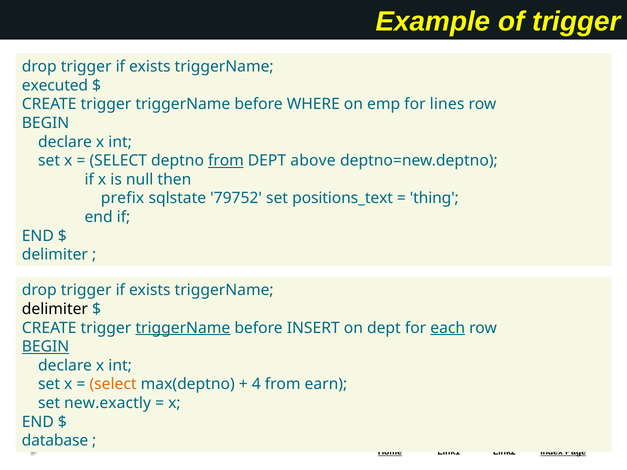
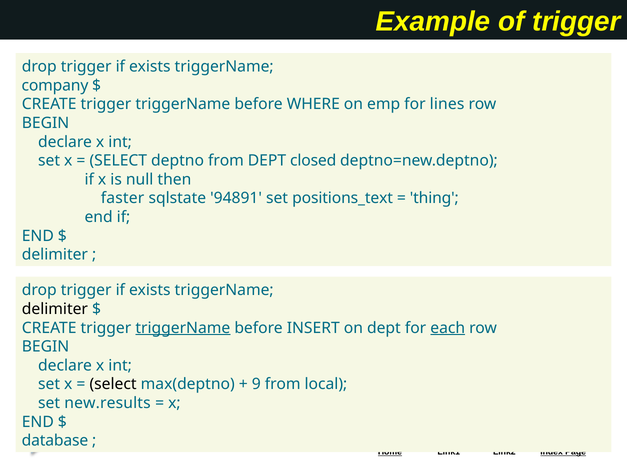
executed: executed -> company
from at (226, 161) underline: present -> none
above: above -> closed
prefix: prefix -> faster
79752: 79752 -> 94891
BEGIN at (46, 347) underline: present -> none
select at (113, 385) colour: orange -> black
4: 4 -> 9
earn: earn -> local
new.exactly: new.exactly -> new.results
